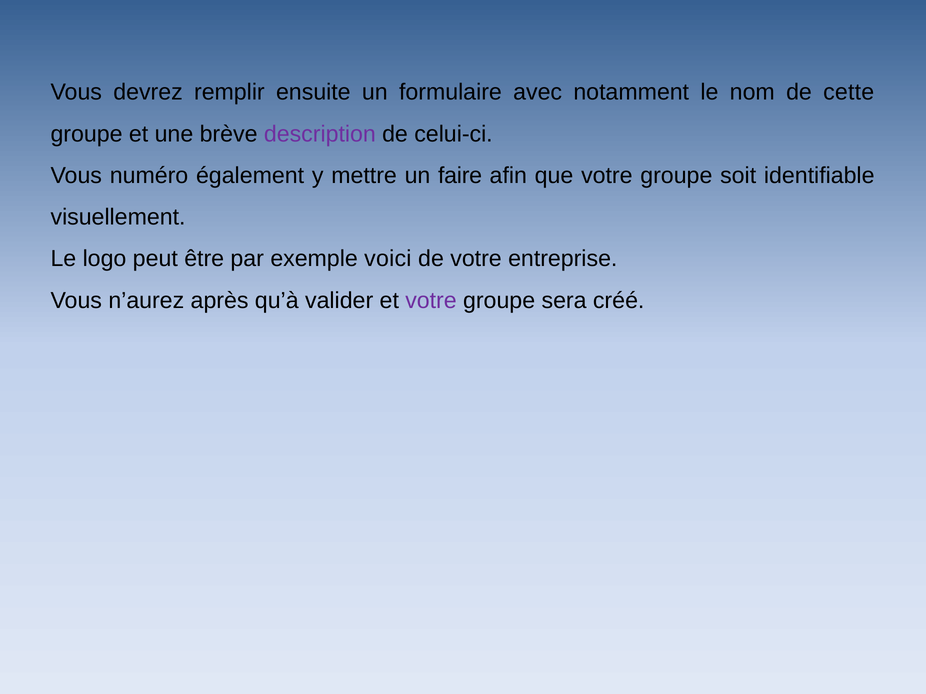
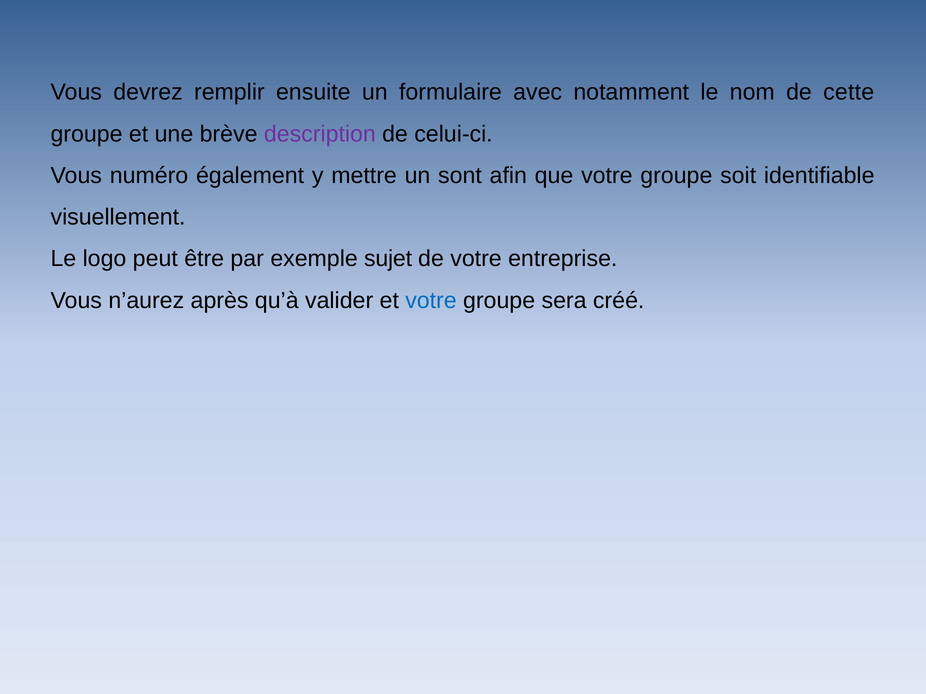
faire: faire -> sont
voici: voici -> sujet
votre at (431, 301) colour: purple -> blue
